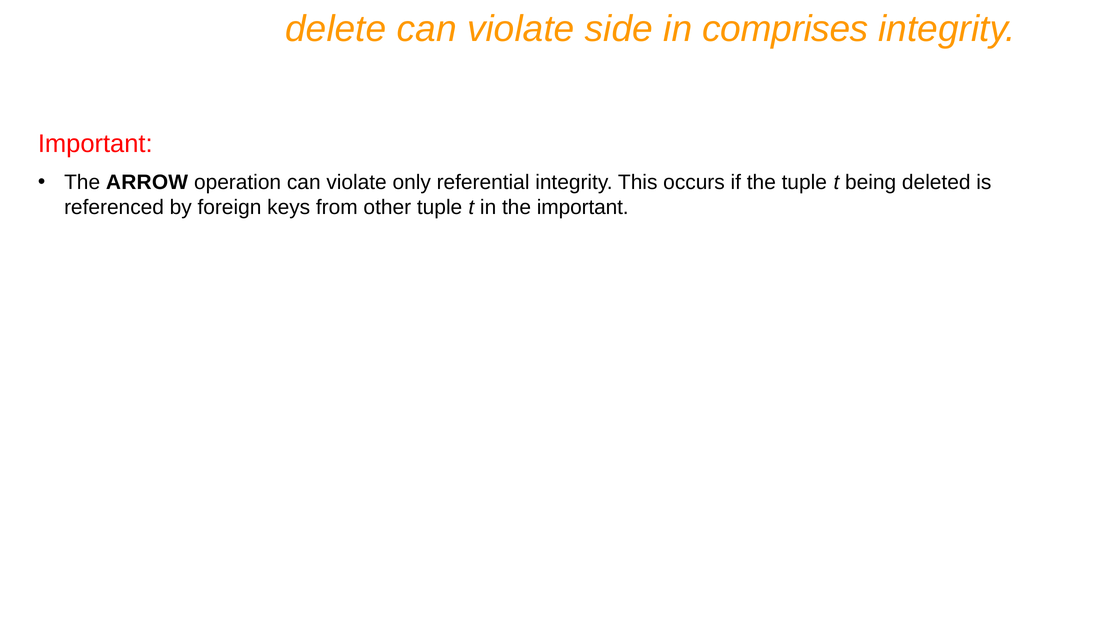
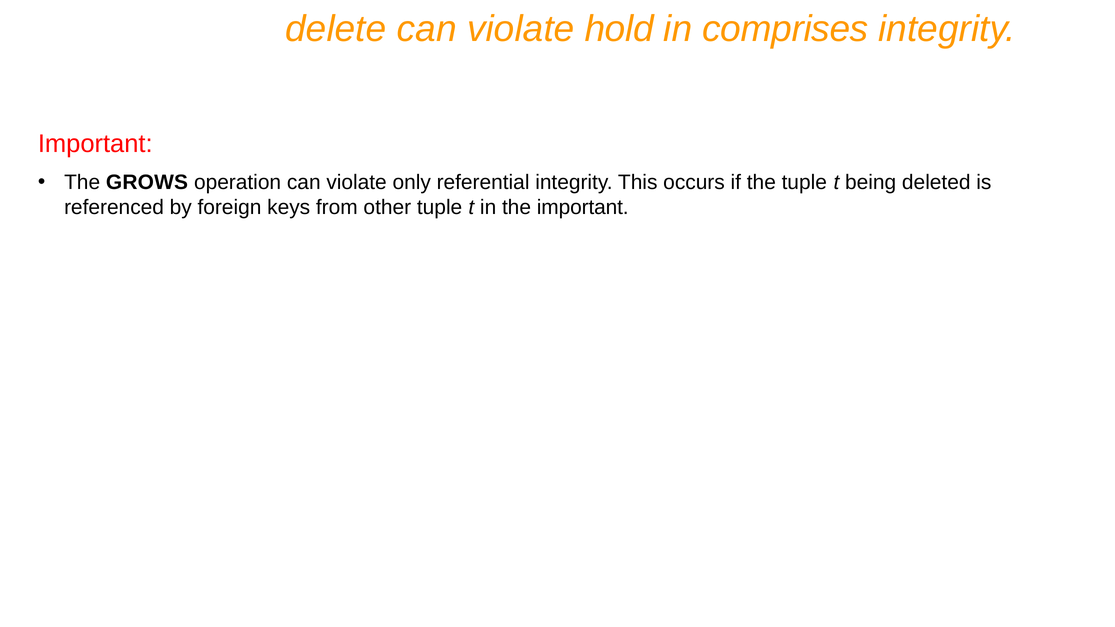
side: side -> hold
ARROW: ARROW -> GROWS
